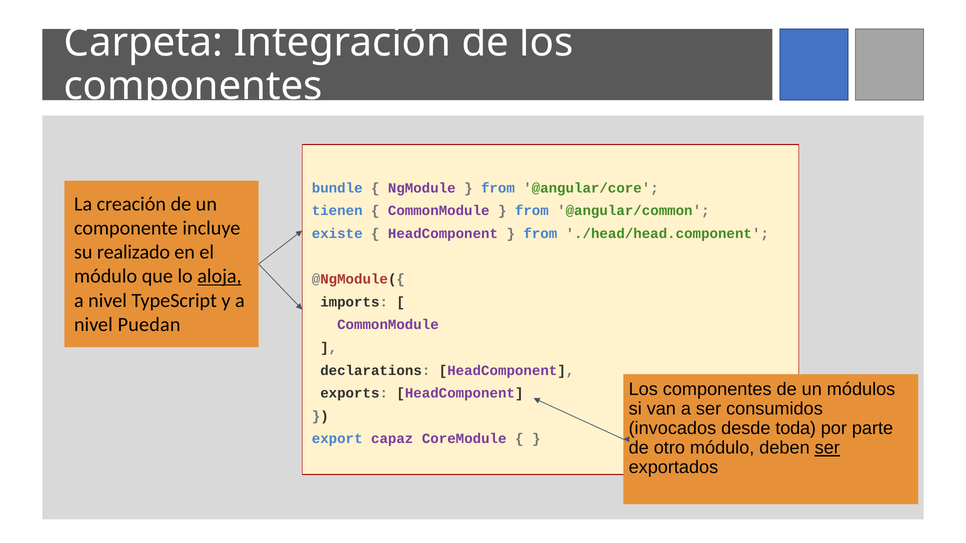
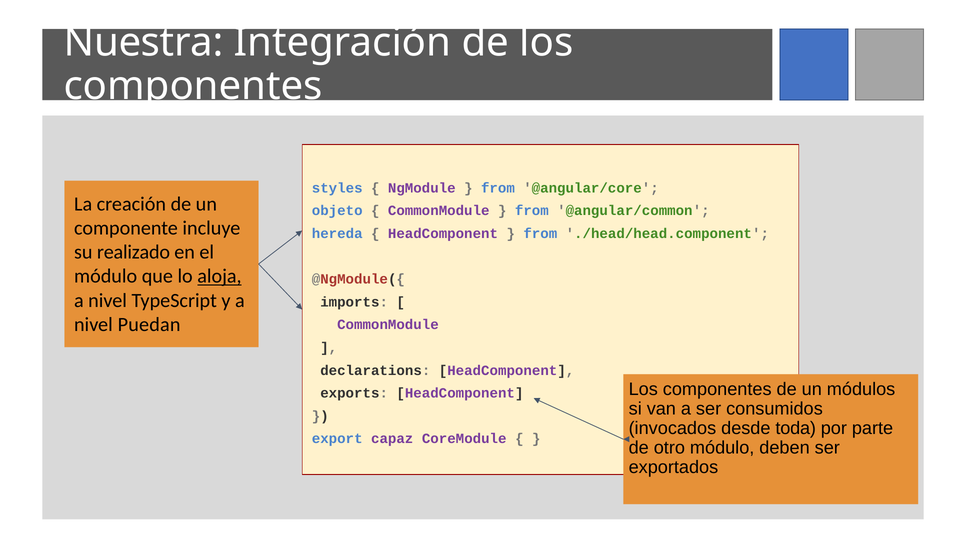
Carpeta: Carpeta -> Nuestra
bundle: bundle -> styles
tienen: tienen -> objeto
existe: existe -> hereda
ser at (827, 448) underline: present -> none
